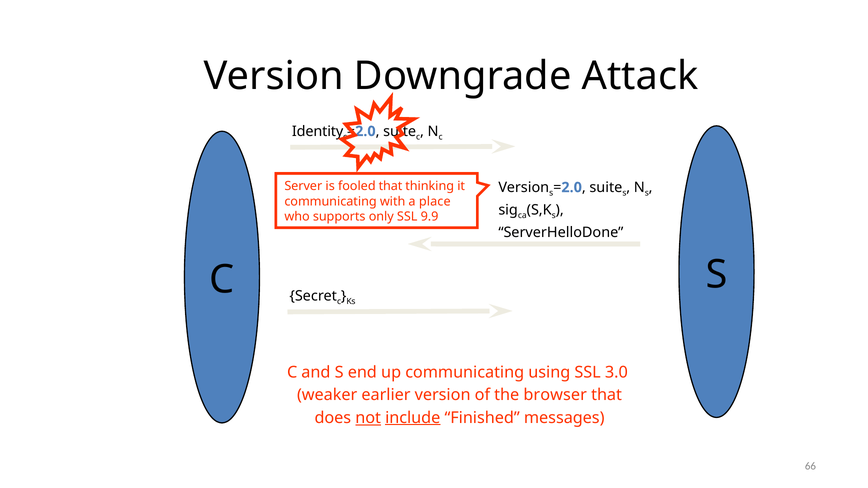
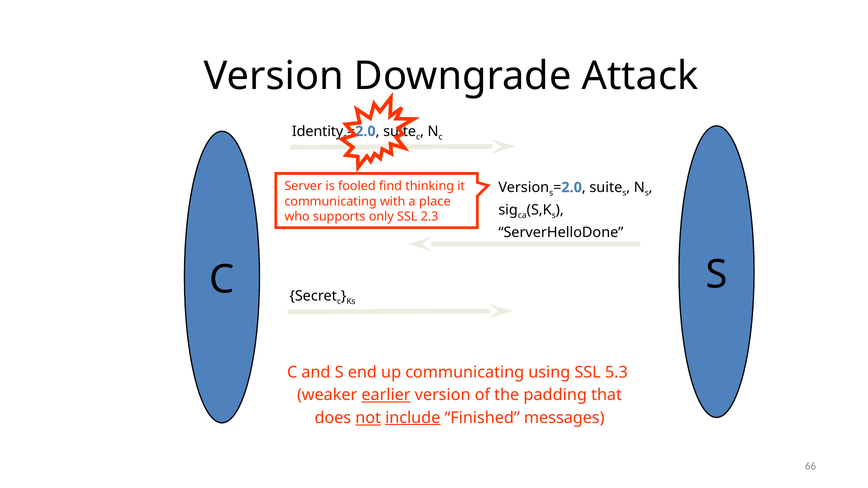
fooled that: that -> find
9.9: 9.9 -> 2.3
3.0: 3.0 -> 5.3
earlier underline: none -> present
browser: browser -> padding
